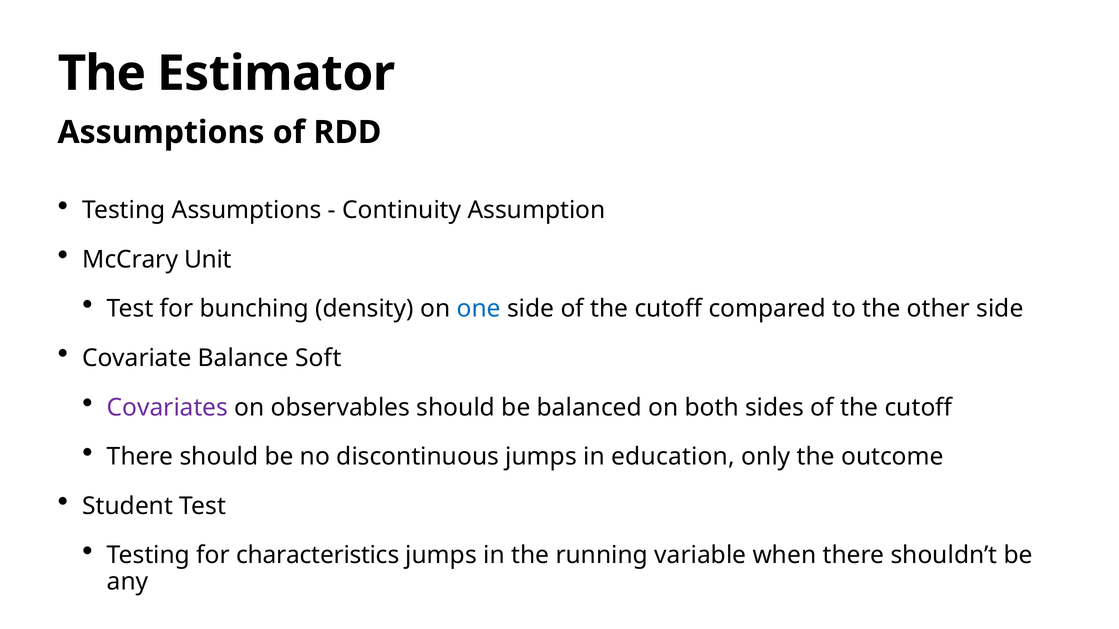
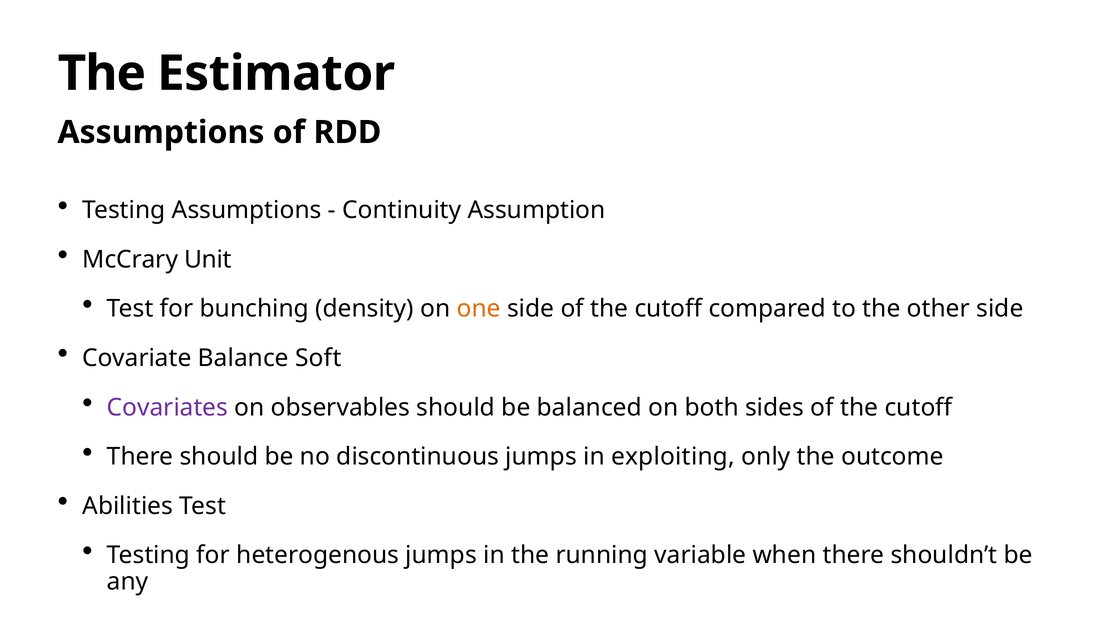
one colour: blue -> orange
education: education -> exploiting
Student: Student -> Abilities
characteristics: characteristics -> heterogenous
